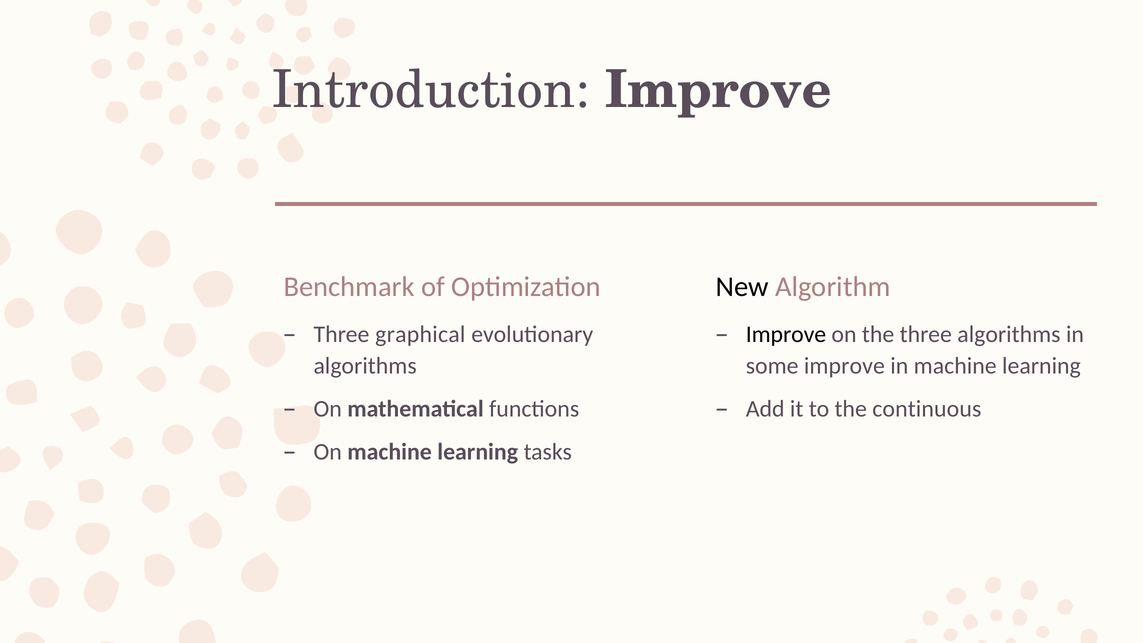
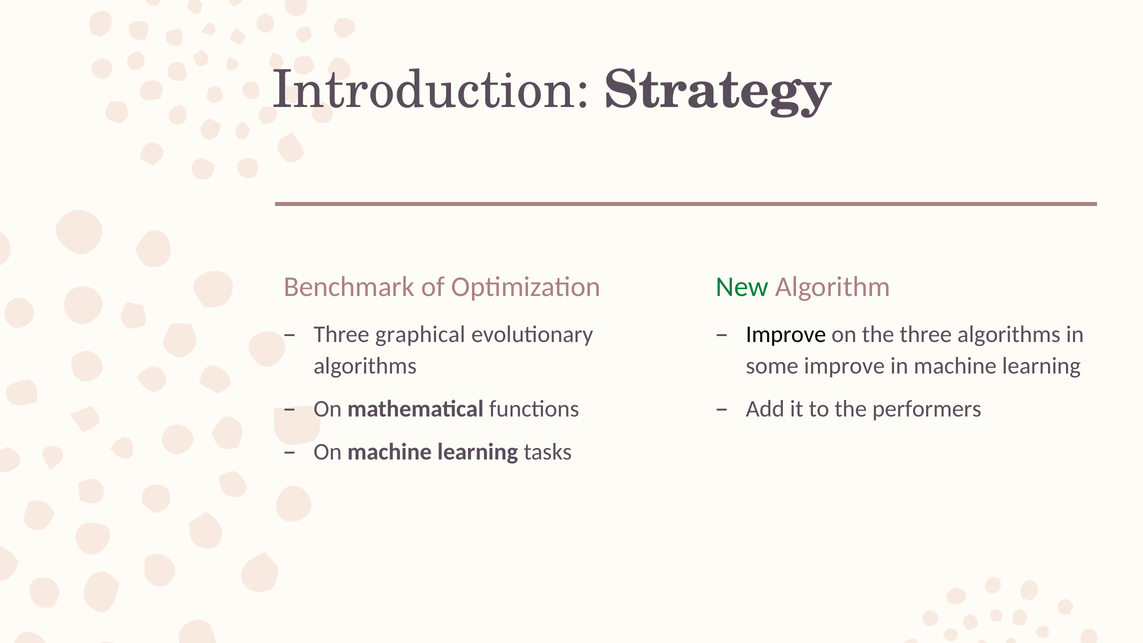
Introduction Improve: Improve -> Strategy
New colour: black -> green
continuous: continuous -> performers
